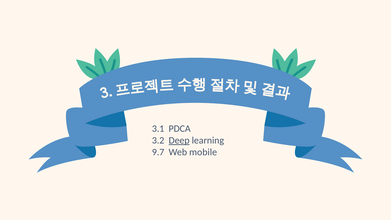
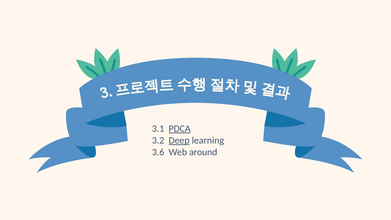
PDCA underline: none -> present
9.7: 9.7 -> 3.6
mobile: mobile -> around
